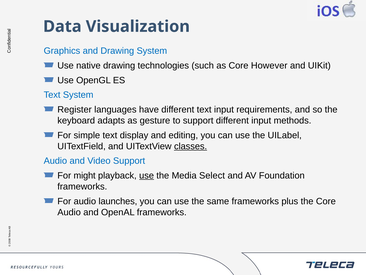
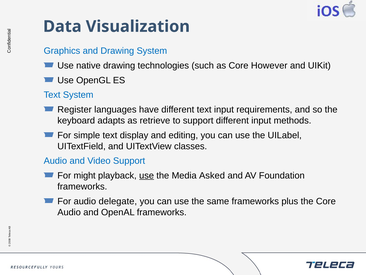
gesture: gesture -> retrieve
classes underline: present -> none
Select: Select -> Asked
launches: launches -> delegate
